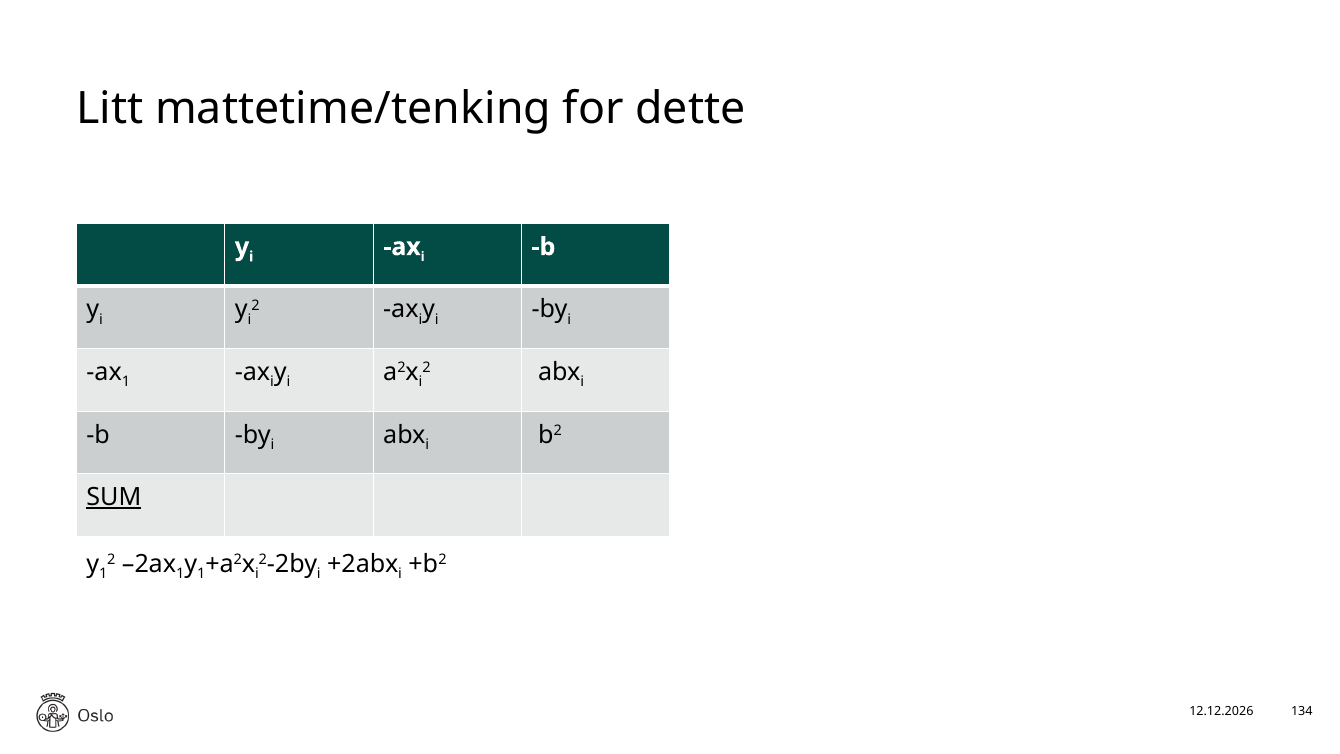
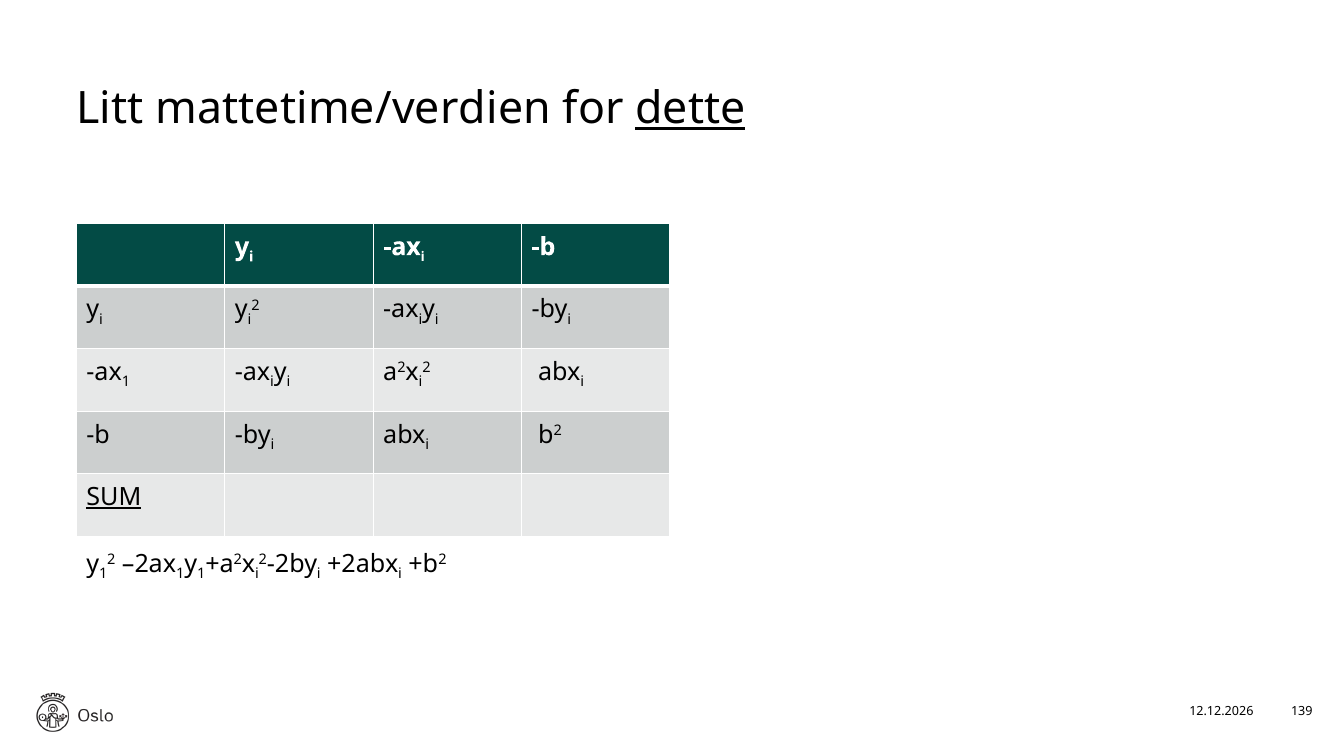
mattetime/tenking: mattetime/tenking -> mattetime/verdien
dette underline: none -> present
134: 134 -> 139
